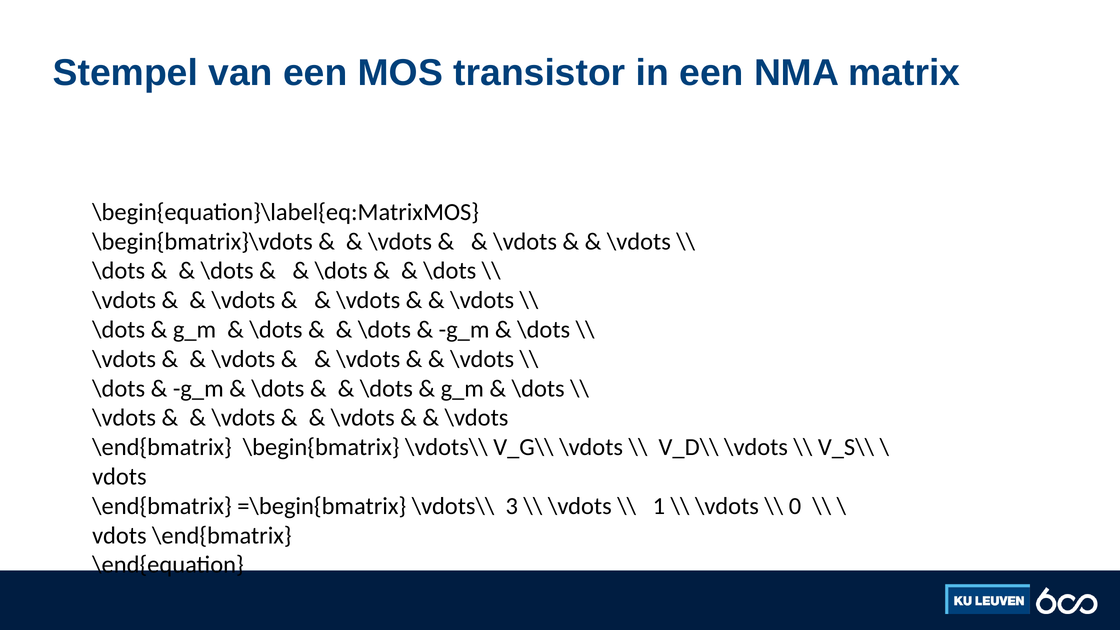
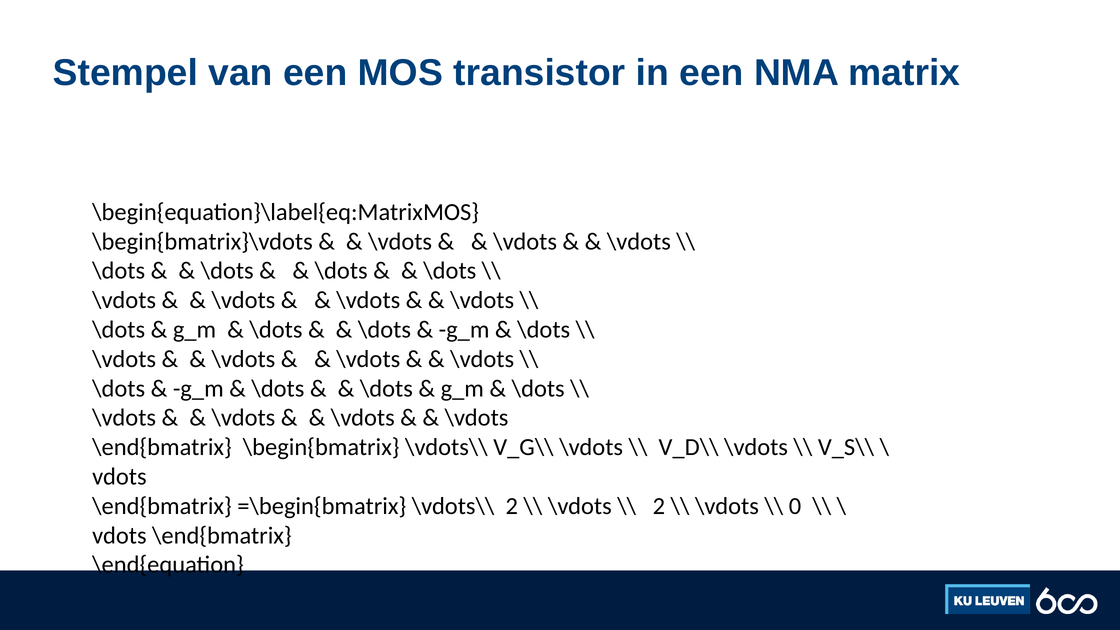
\vdots\\ 3: 3 -> 2
1 at (659, 506): 1 -> 2
